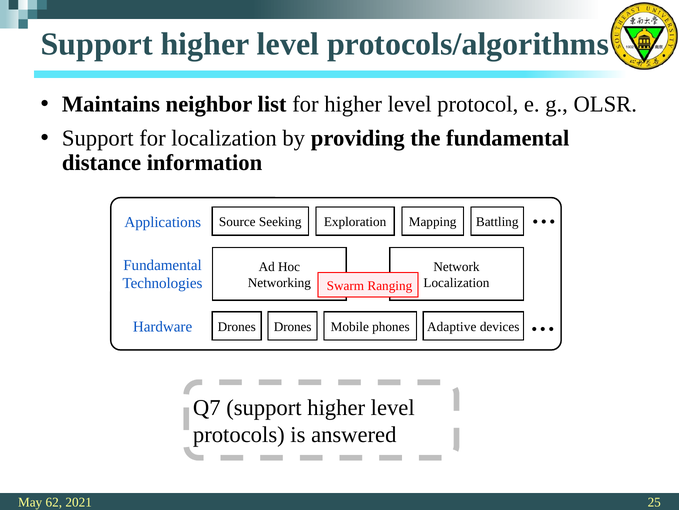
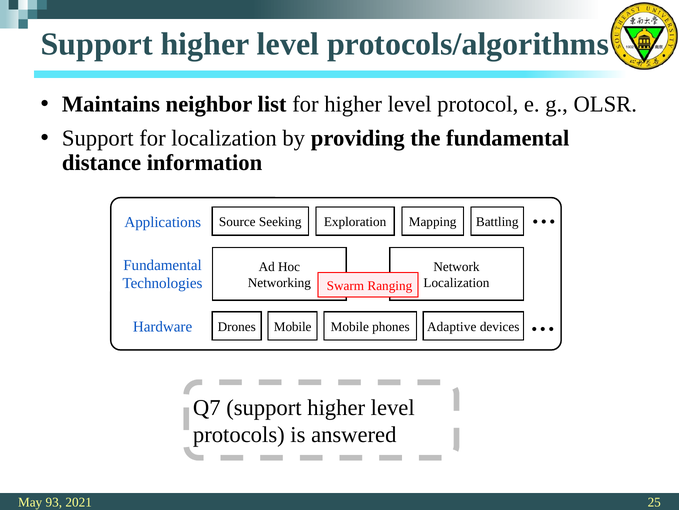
Drones Drones: Drones -> Mobile
62: 62 -> 93
